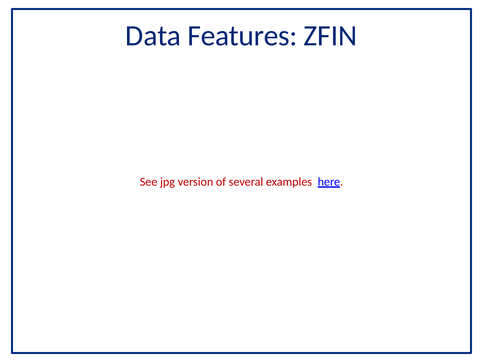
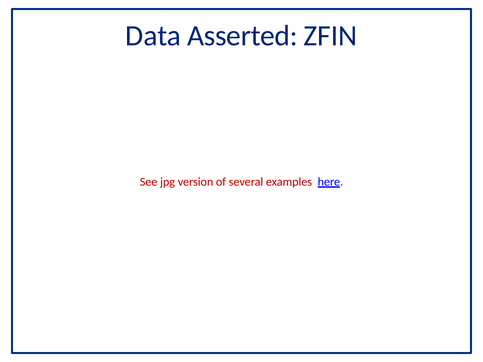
Features: Features -> Asserted
